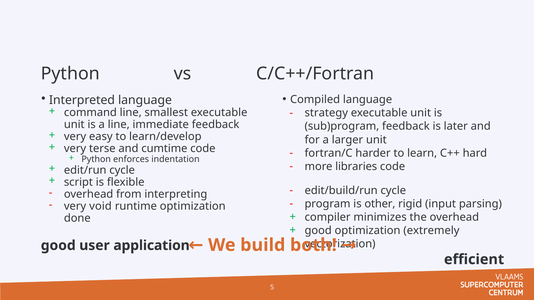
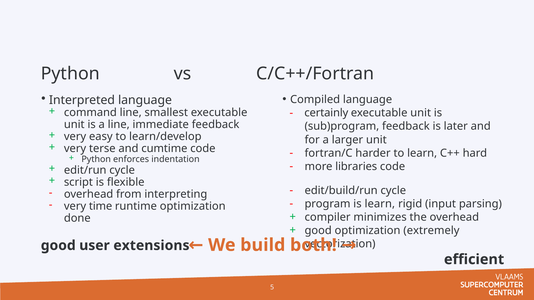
strategy: strategy -> certainly
is other: other -> learn
void: void -> time
application: application -> extensions
